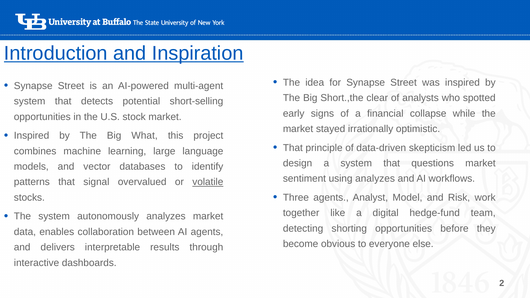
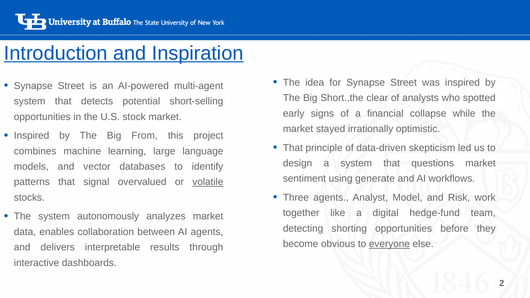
What: What -> From
using analyzes: analyzes -> generate
everyone underline: none -> present
